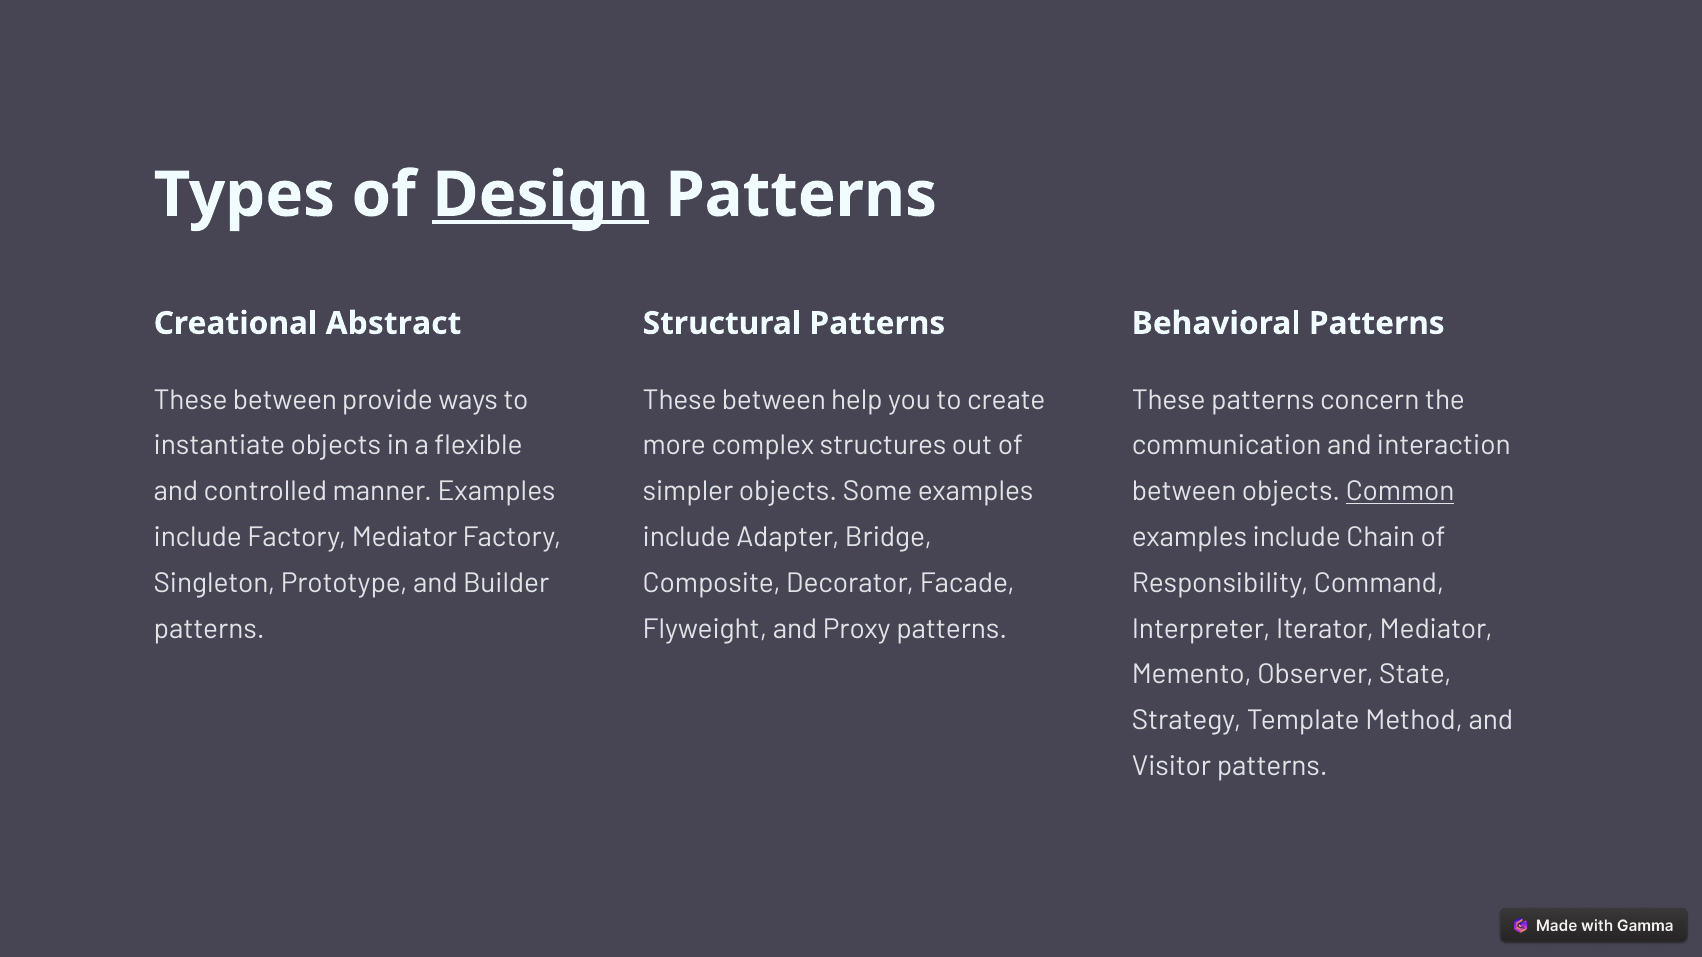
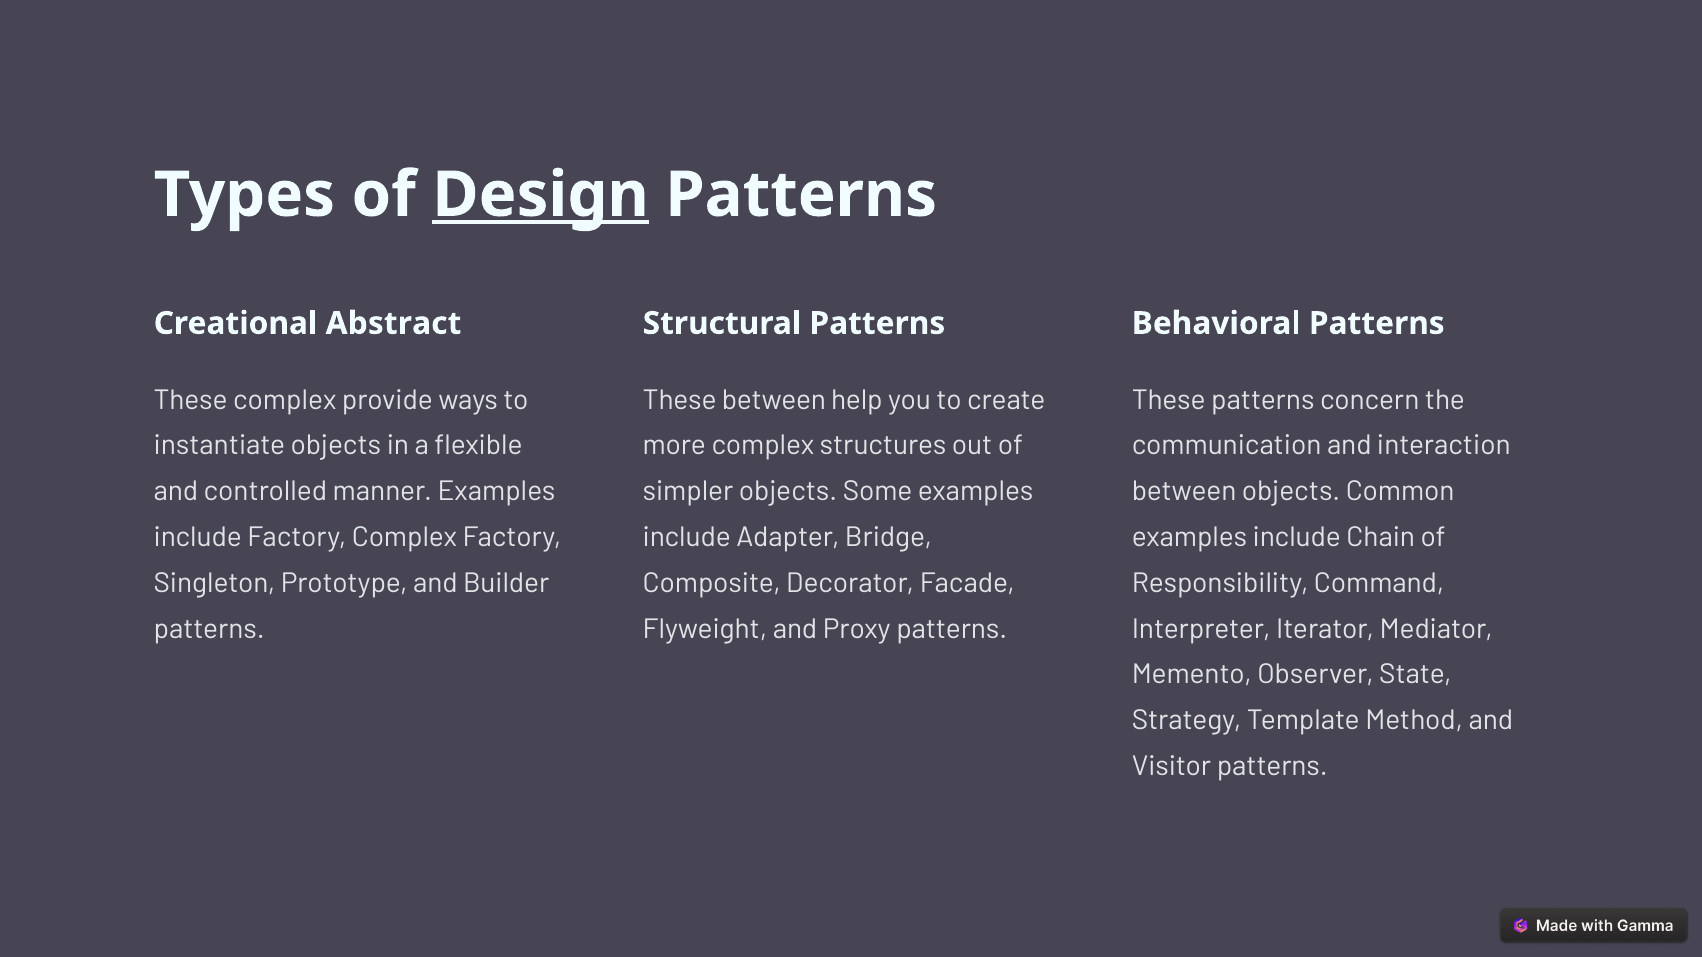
between at (285, 400): between -> complex
Common underline: present -> none
Factory Mediator: Mediator -> Complex
